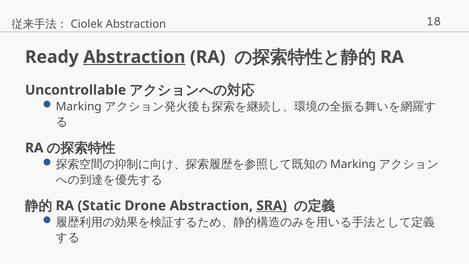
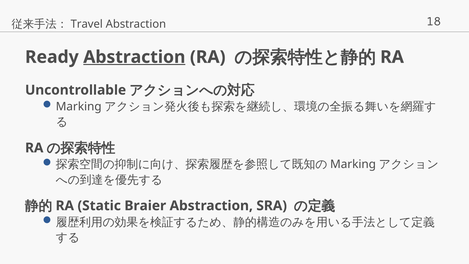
Ciolek: Ciolek -> Travel
Drone: Drone -> Braier
SRA underline: present -> none
